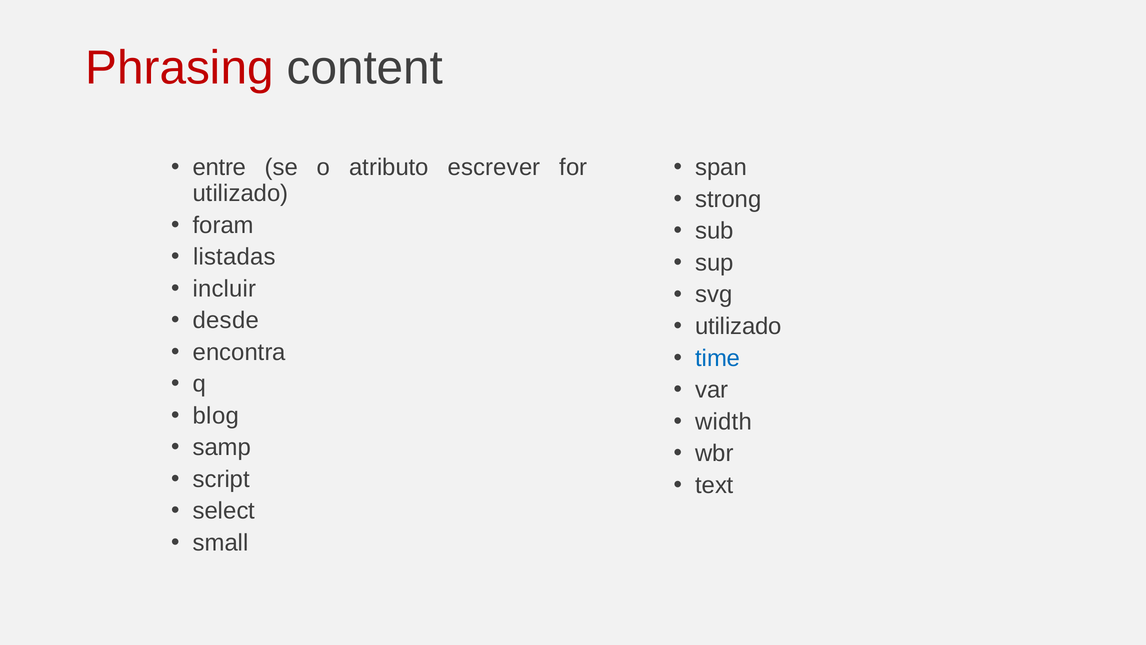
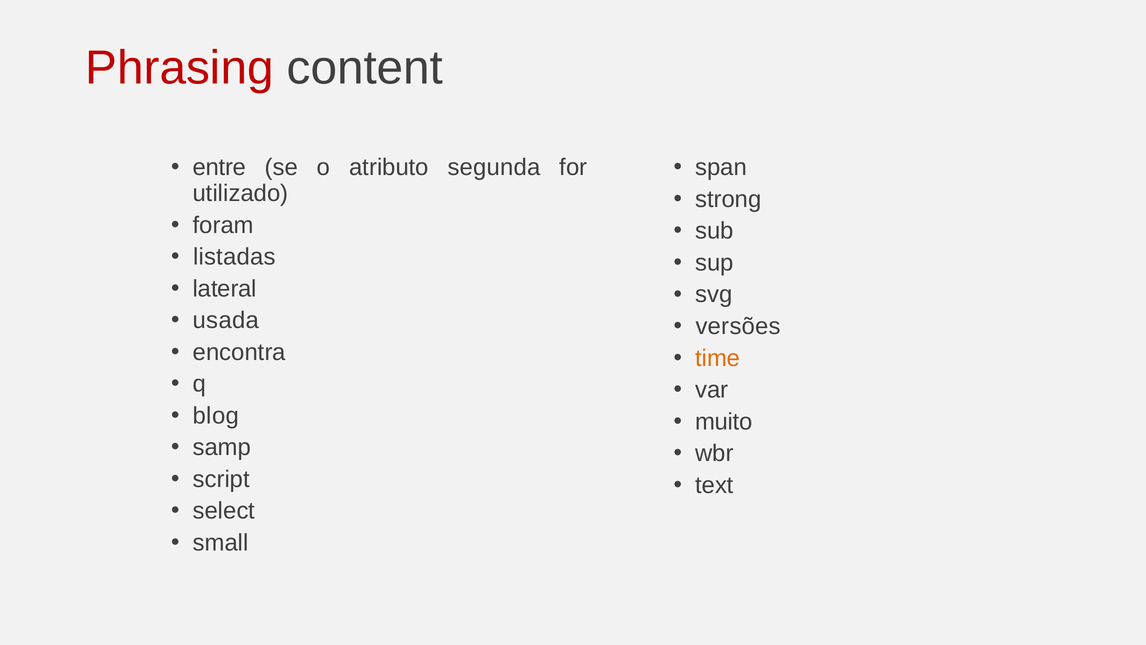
escrever: escrever -> segunda
incluir: incluir -> lateral
desde: desde -> usada
utilizado at (738, 326): utilizado -> versões
time colour: blue -> orange
width: width -> muito
